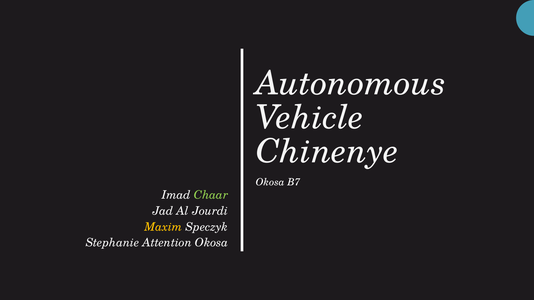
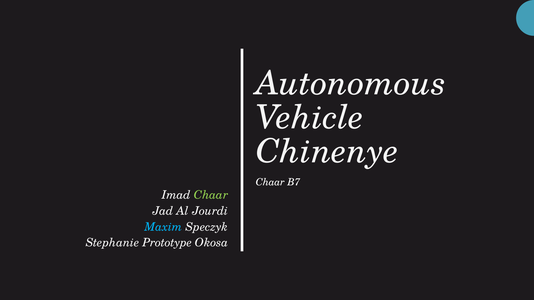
Okosa at (270, 182): Okosa -> Chaar
Maxim colour: yellow -> light blue
Attention: Attention -> Prototype
